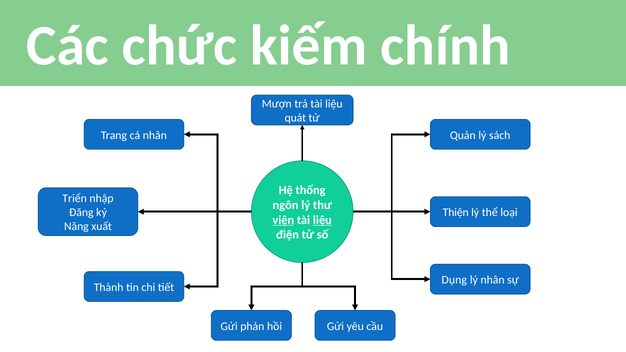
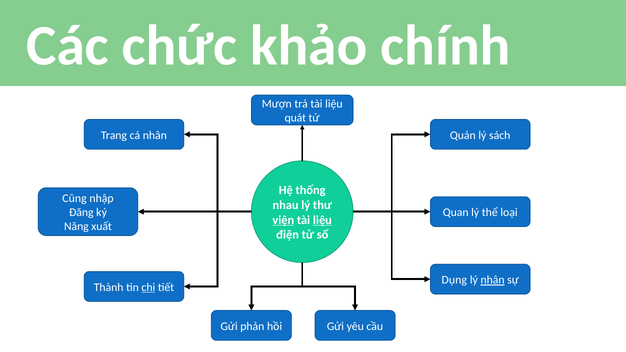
kiếm: kiếm -> khảo
Triển: Triển -> Cũng
ngôn: ngôn -> nhau
Thiện: Thiện -> Quan
nhân at (493, 280) underline: none -> present
chi underline: none -> present
